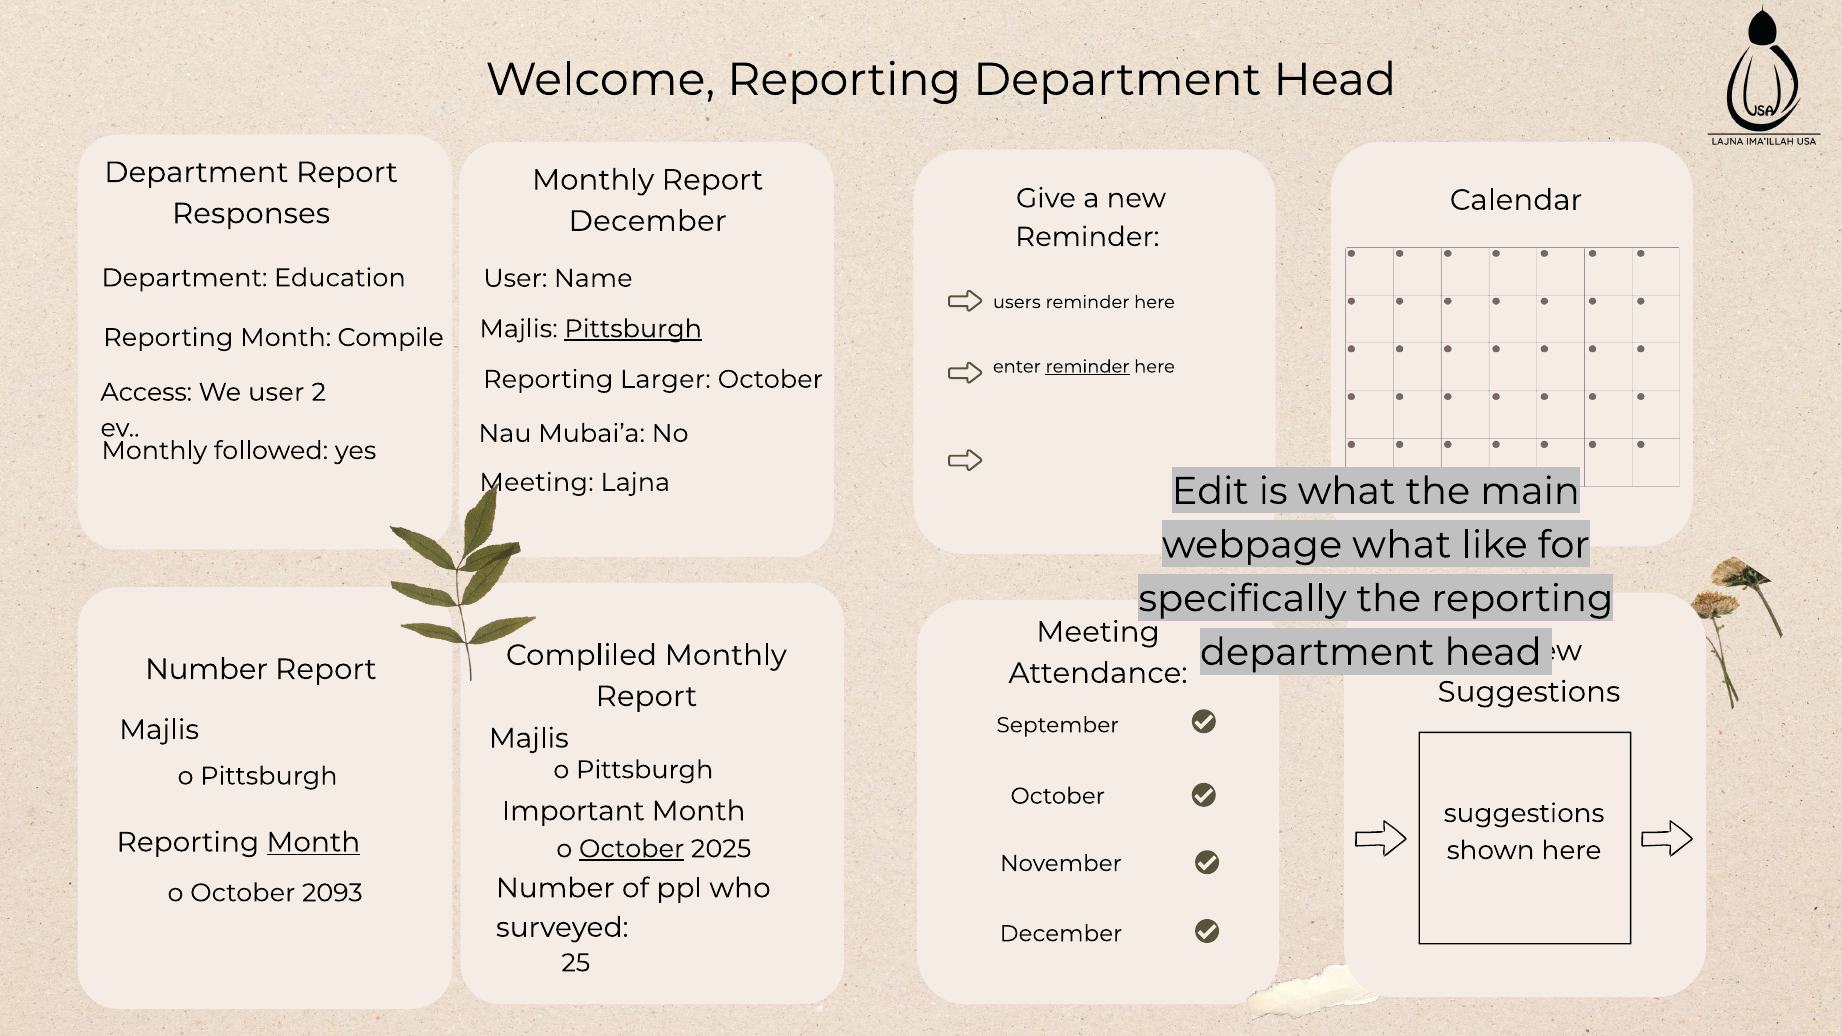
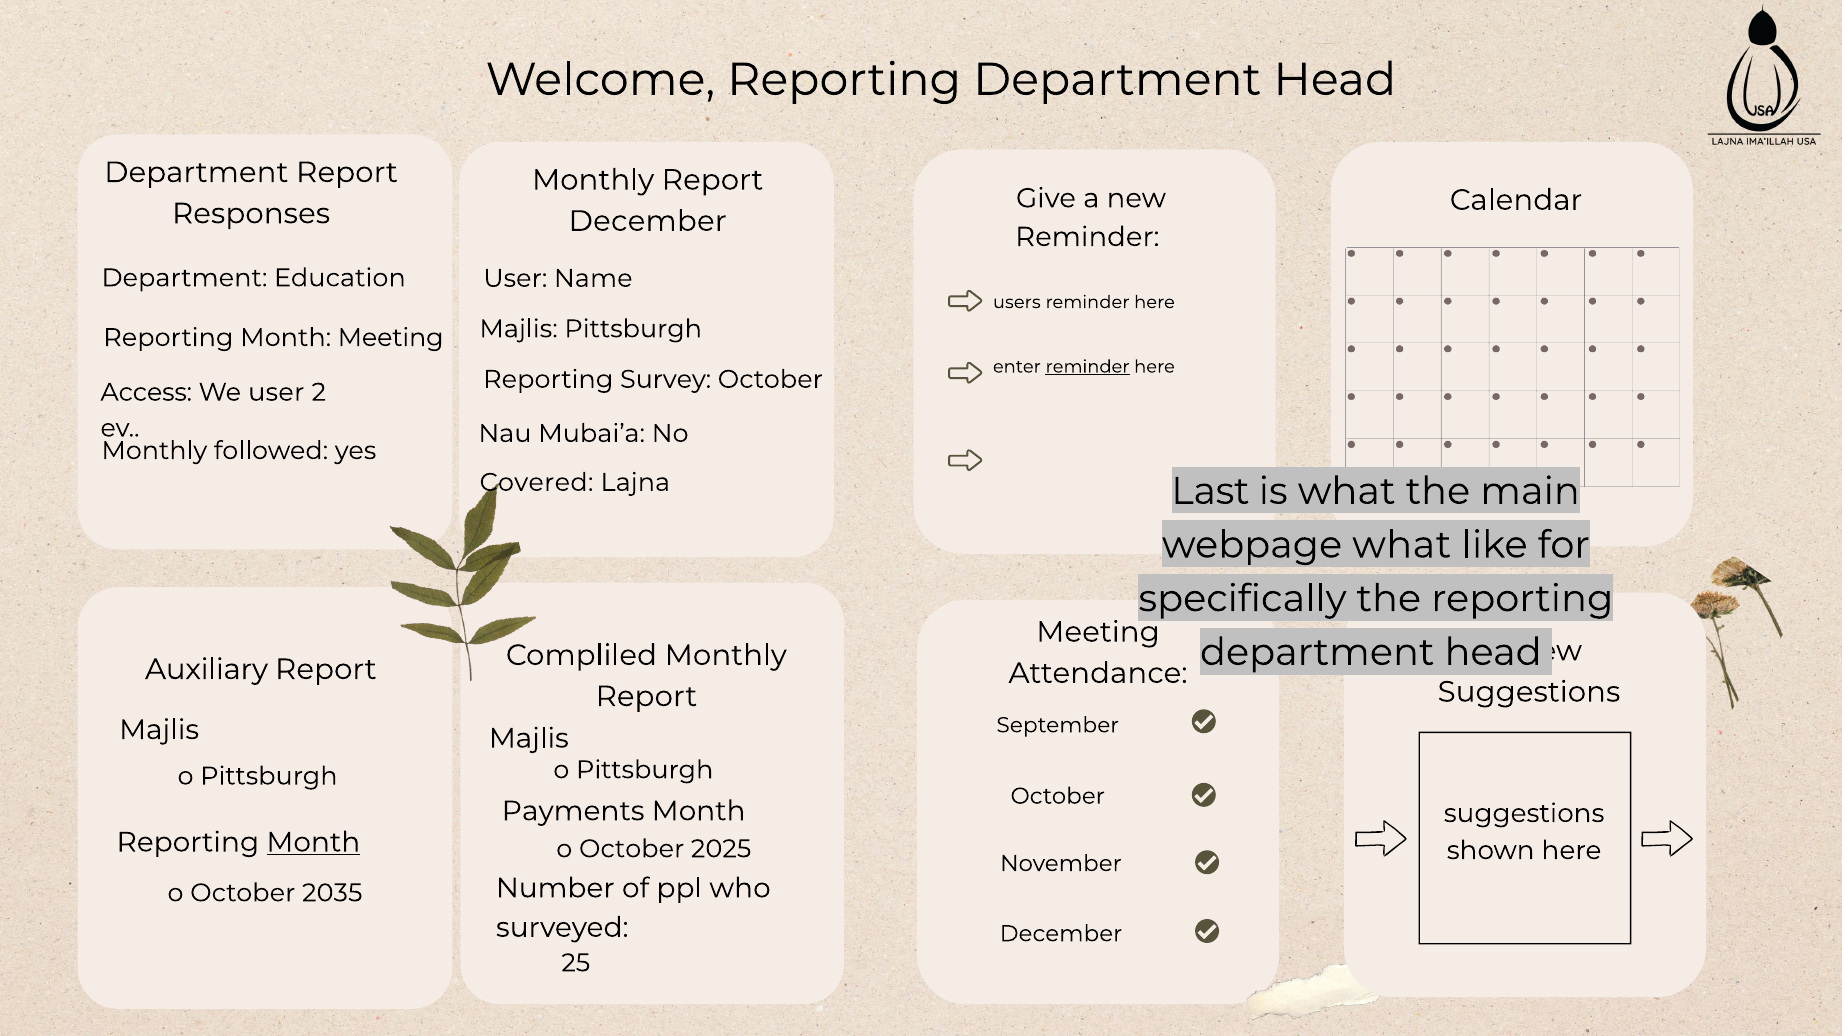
Pittsburgh at (633, 329) underline: present -> none
Month Compile: Compile -> Meeting
Larger: Larger -> Survey
Meeting at (536, 482): Meeting -> Covered
Edit: Edit -> Last
Number at (206, 669): Number -> Auxiliary
Important: Important -> Payments
October at (632, 849) underline: present -> none
2093: 2093 -> 2035
